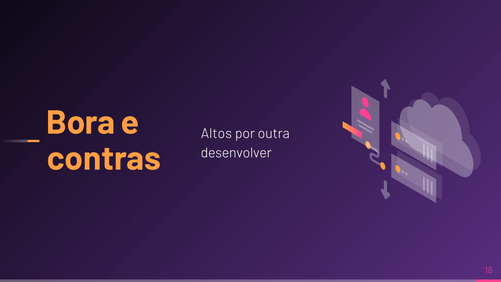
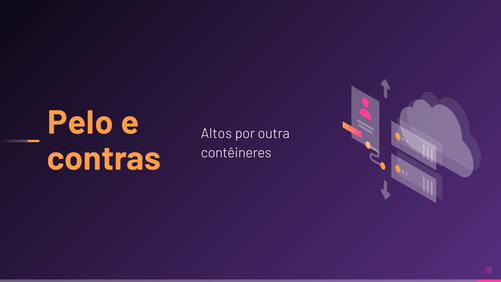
Bora: Bora -> Pelo
desenvolver: desenvolver -> contêineres
